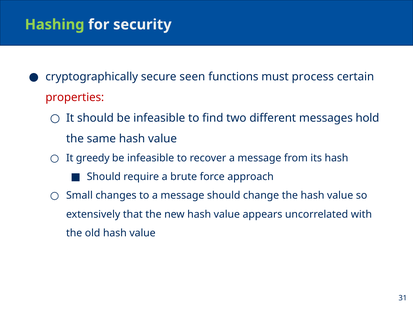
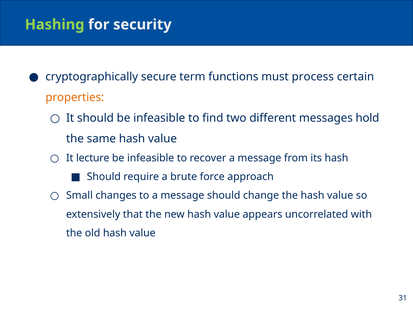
seen: seen -> term
properties colour: red -> orange
greedy: greedy -> lecture
